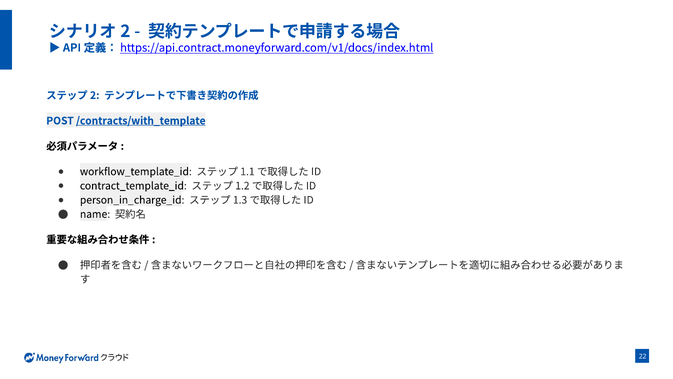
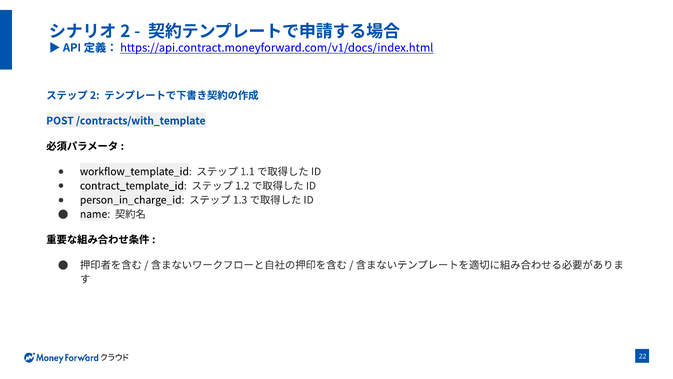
/contracts/with_template underline: present -> none
